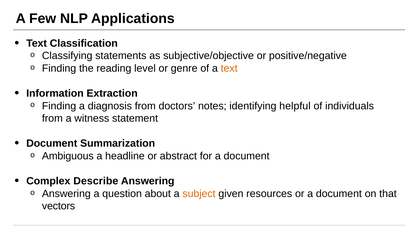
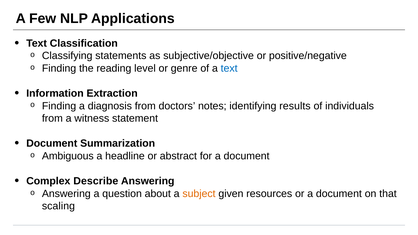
text at (229, 68) colour: orange -> blue
helpful: helpful -> results
vectors: vectors -> scaling
